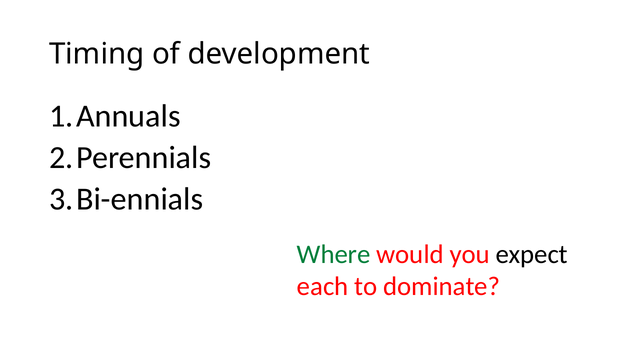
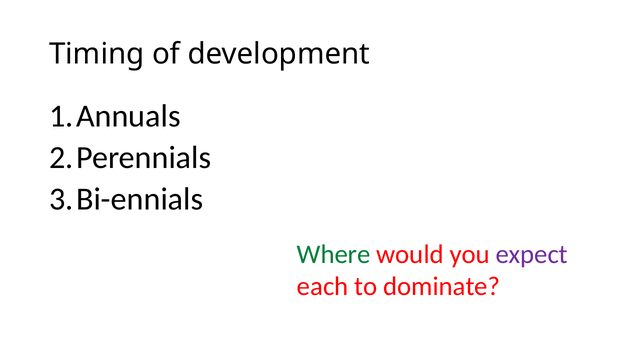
expect colour: black -> purple
